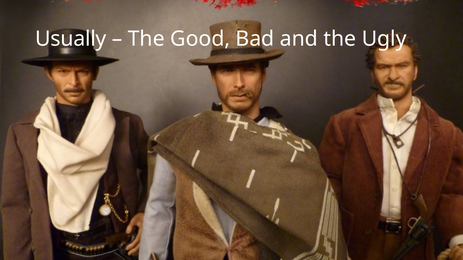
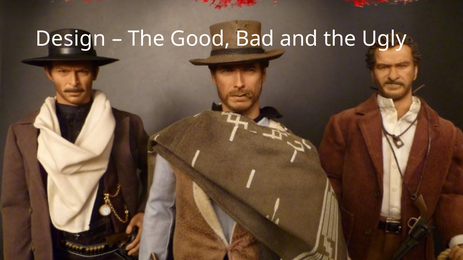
Usually: Usually -> Design
